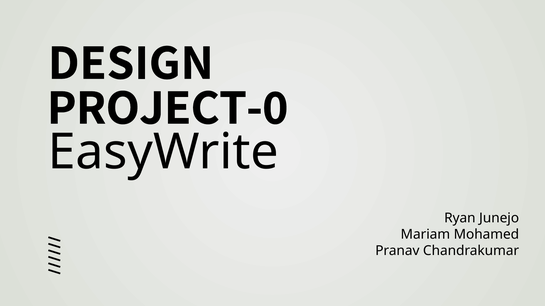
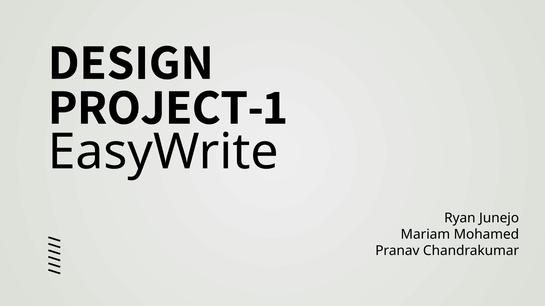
PROJECT-0: PROJECT-0 -> PROJECT-1
